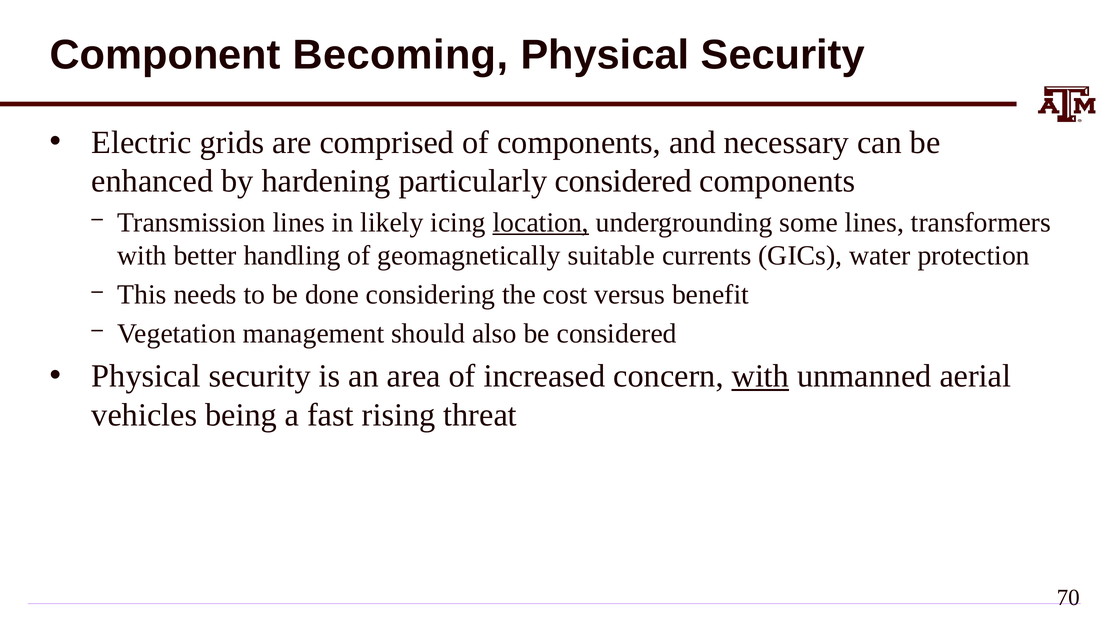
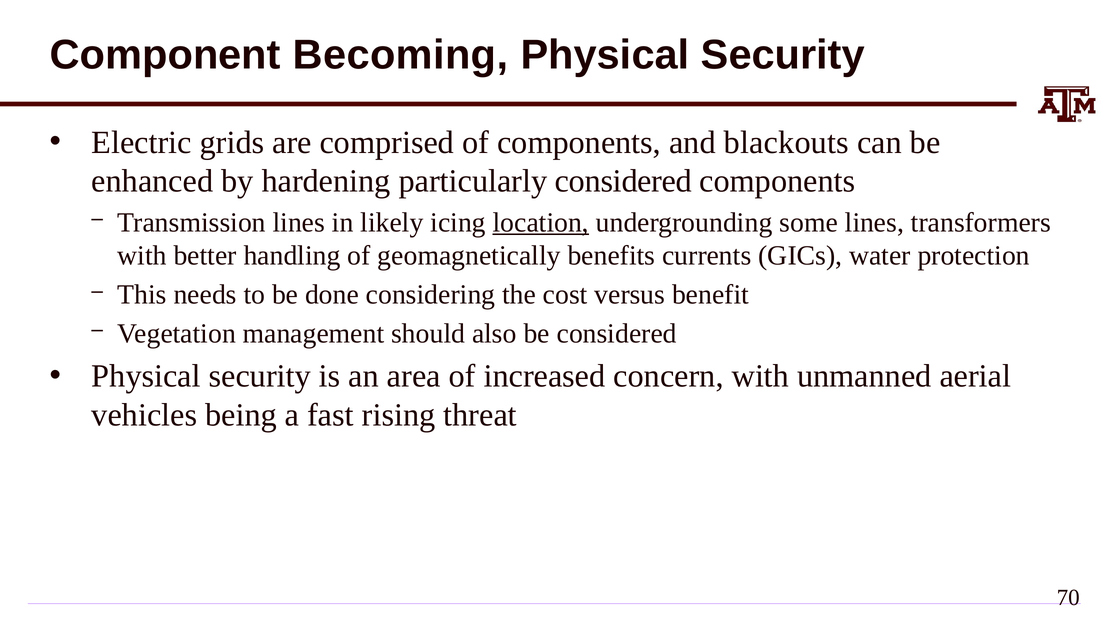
necessary: necessary -> blackouts
suitable: suitable -> benefits
with at (760, 376) underline: present -> none
